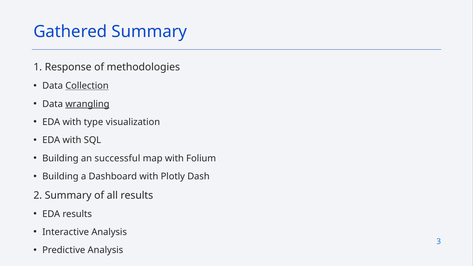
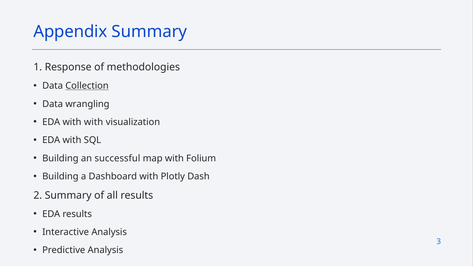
Gathered: Gathered -> Appendix
wrangling underline: present -> none
with type: type -> with
